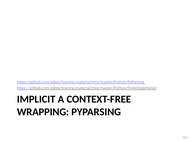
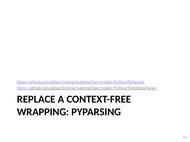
IMPLICIT: IMPLICIT -> REPLACE
